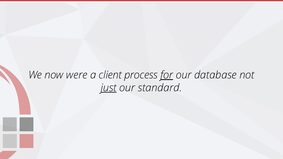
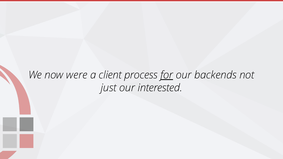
database: database -> backends
just underline: present -> none
standard: standard -> interested
